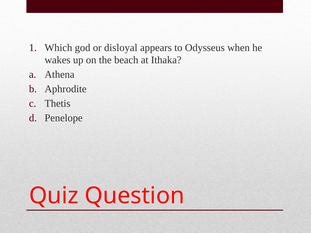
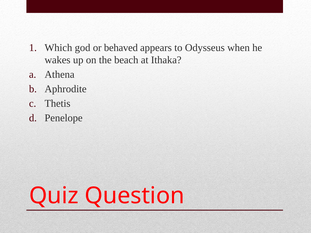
disloyal: disloyal -> behaved
